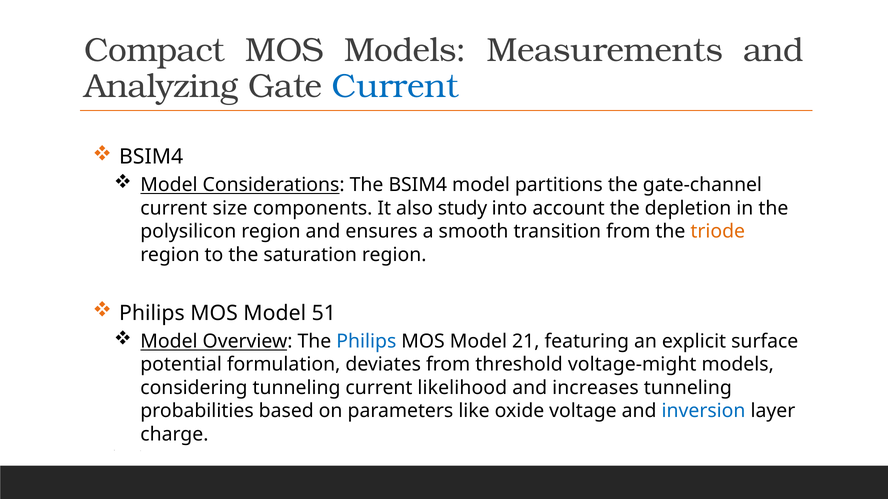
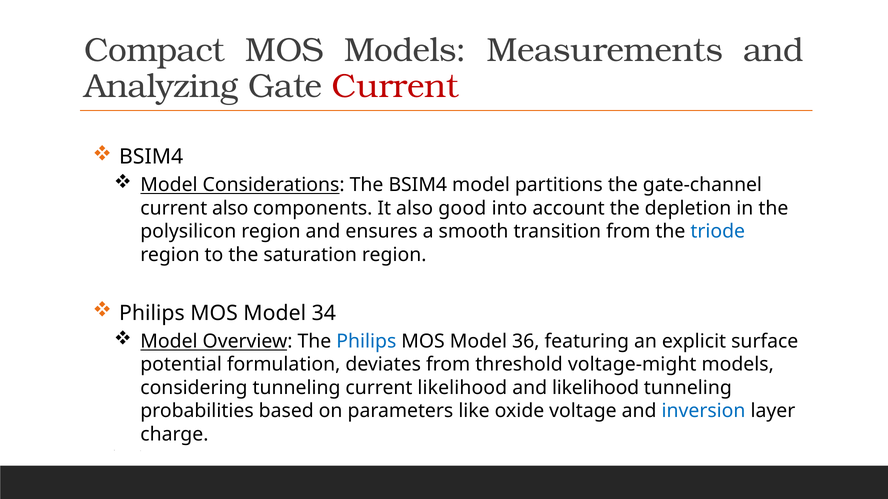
Current at (395, 86) colour: blue -> red
current size: size -> also
study: study -> good
triode colour: orange -> blue
51: 51 -> 34
21: 21 -> 36
and increases: increases -> likelihood
